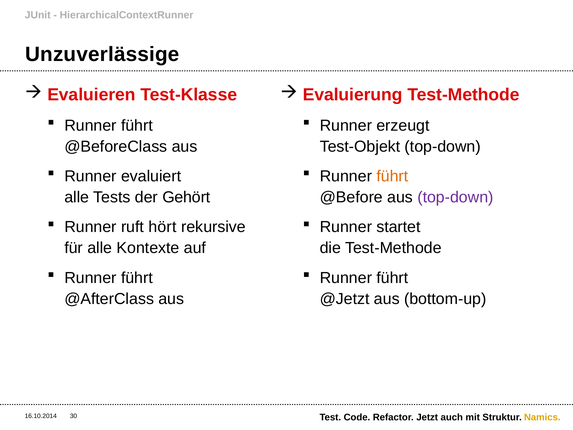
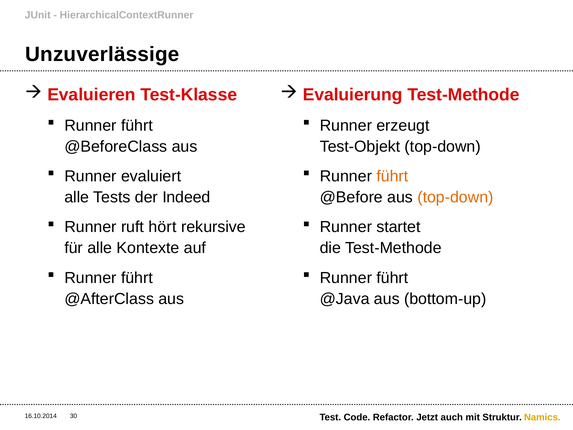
Gehört: Gehört -> Indeed
top-down at (455, 197) colour: purple -> orange
@Jetzt: @Jetzt -> @Java
